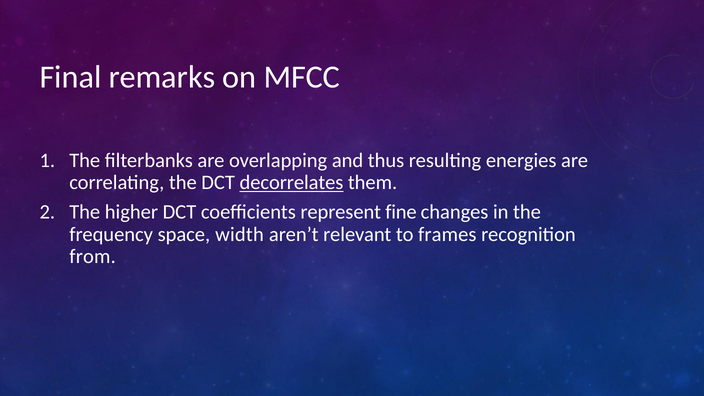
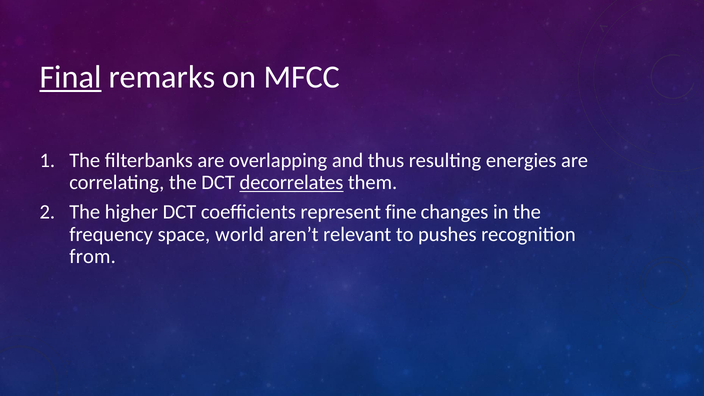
Final underline: none -> present
width: width -> world
frames: frames -> pushes
